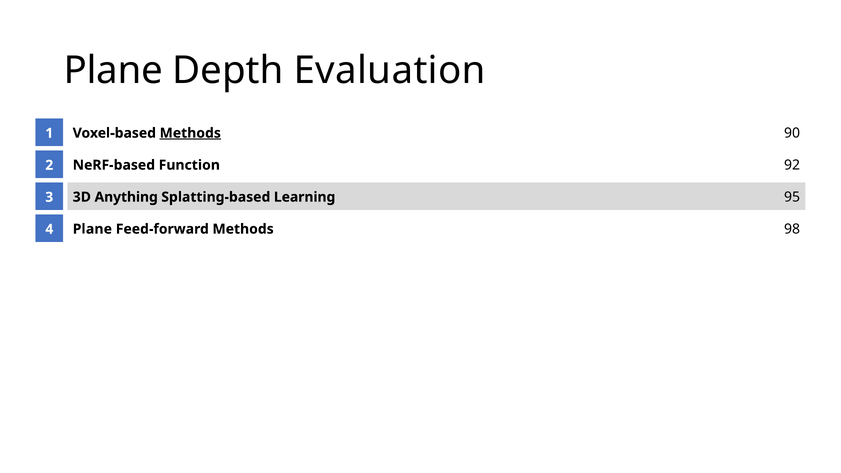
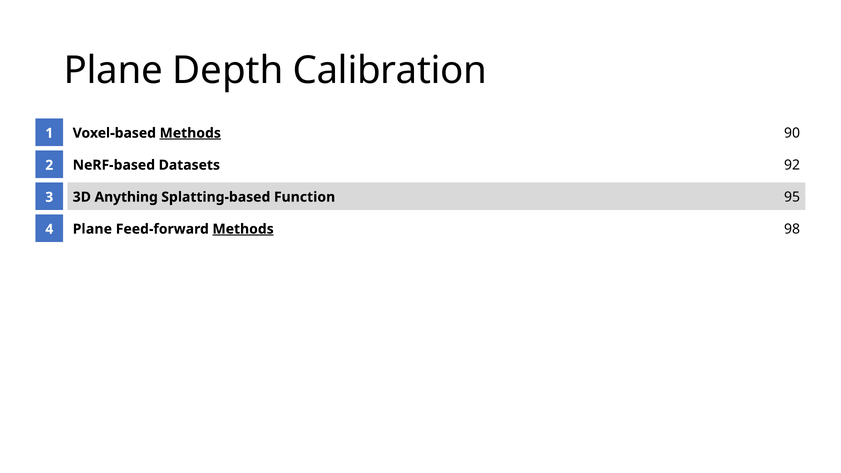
Evaluation: Evaluation -> Calibration
Function: Function -> Datasets
Learning: Learning -> Function
Methods at (243, 229) underline: none -> present
